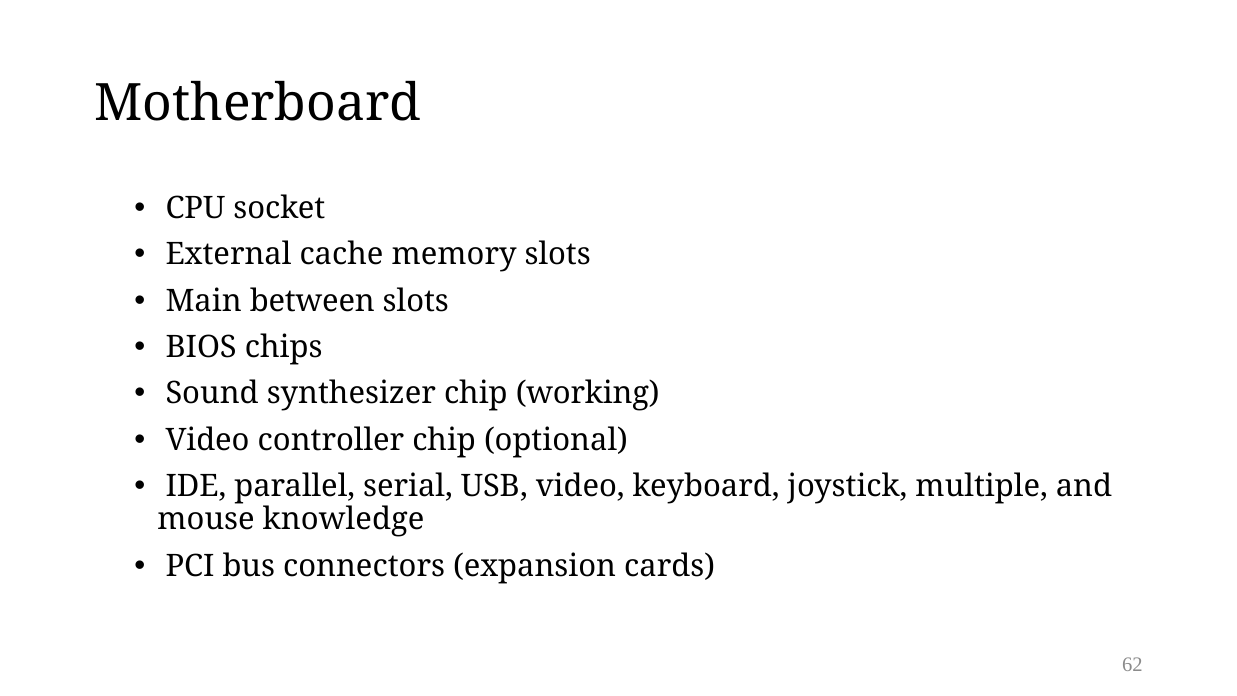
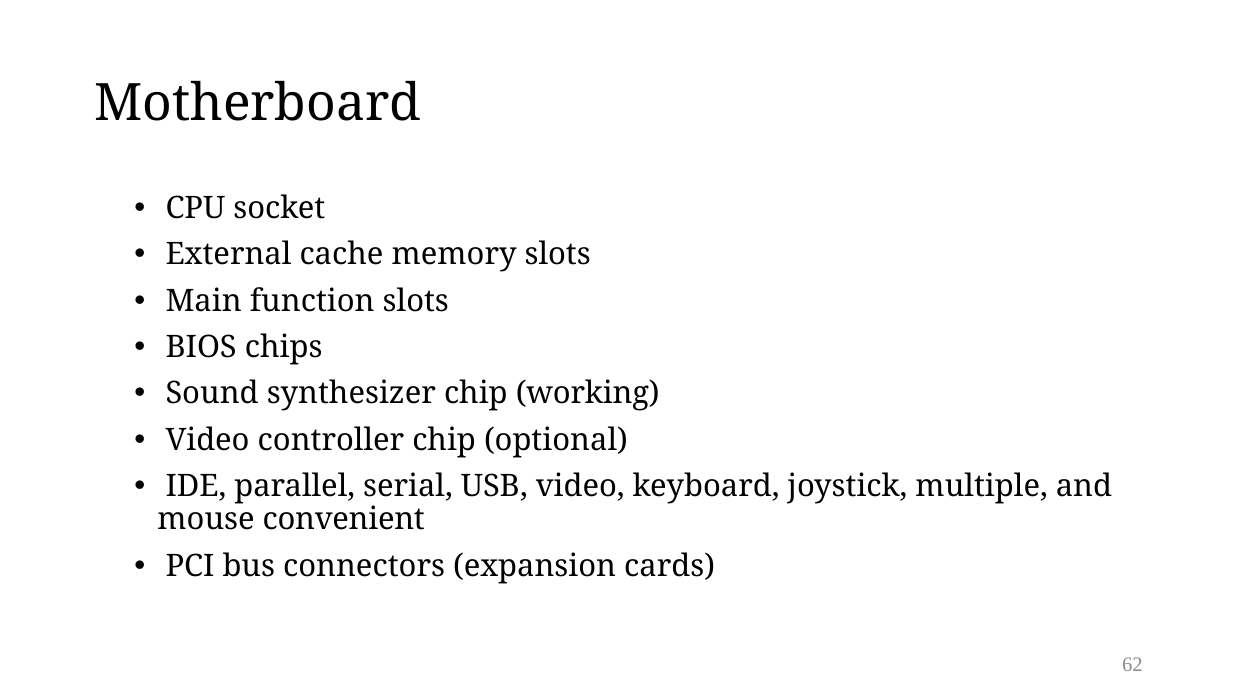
between: between -> function
knowledge: knowledge -> convenient
